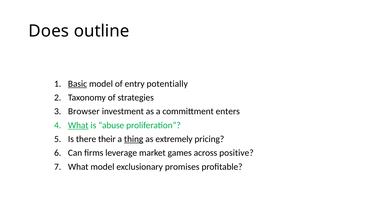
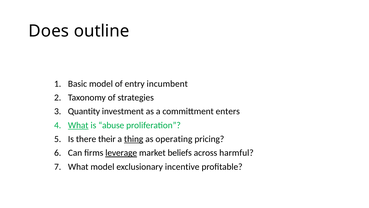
Basic underline: present -> none
potentially: potentially -> incumbent
Browser: Browser -> Quantity
extremely: extremely -> operating
leverage underline: none -> present
games: games -> beliefs
positive: positive -> harmful
promises: promises -> incentive
